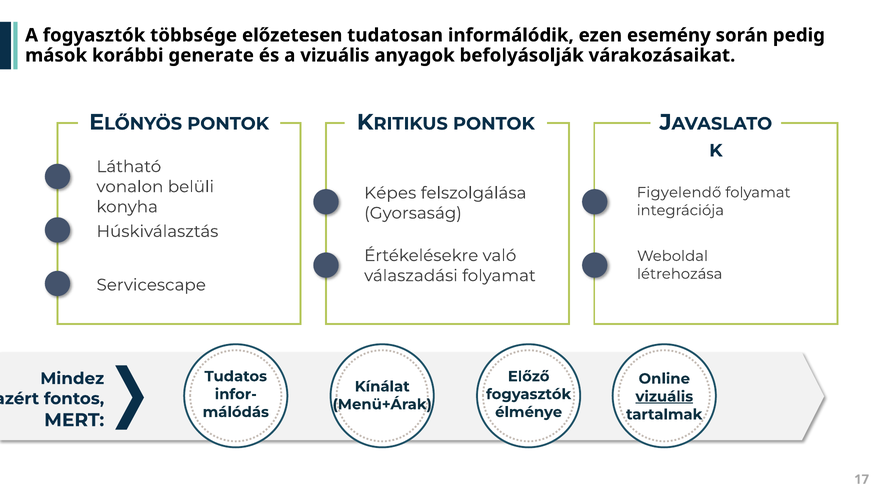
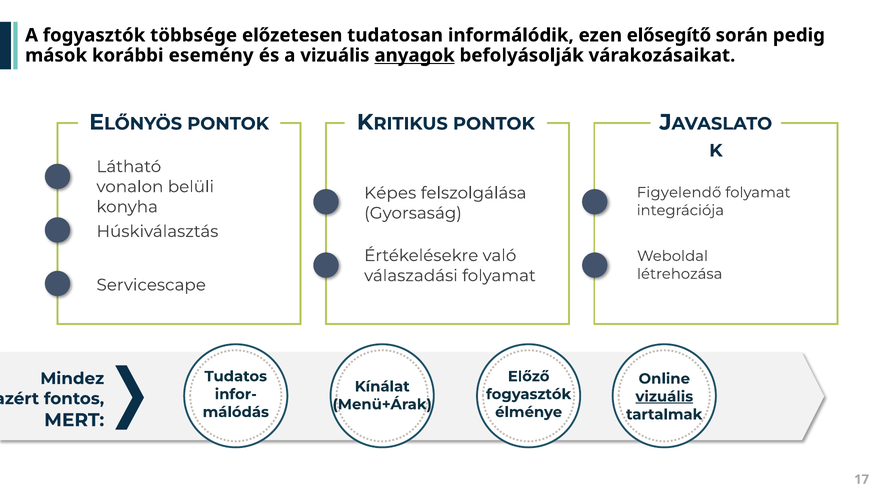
esemény: esemény -> elősegítő
generate: generate -> esemény
anyagok underline: none -> present
